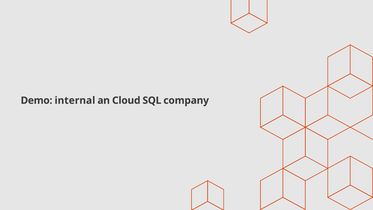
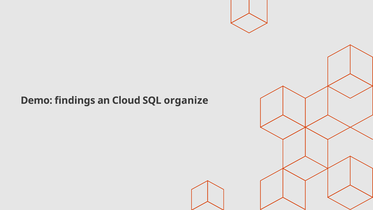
internal: internal -> findings
company: company -> organize
